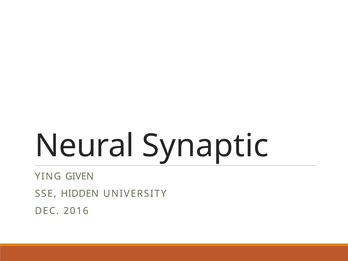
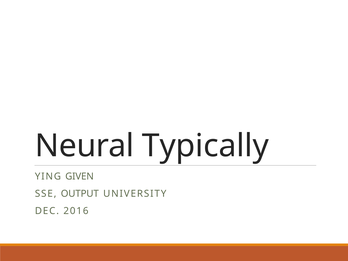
Synaptic: Synaptic -> Typically
HIDDEN: HIDDEN -> OUTPUT
